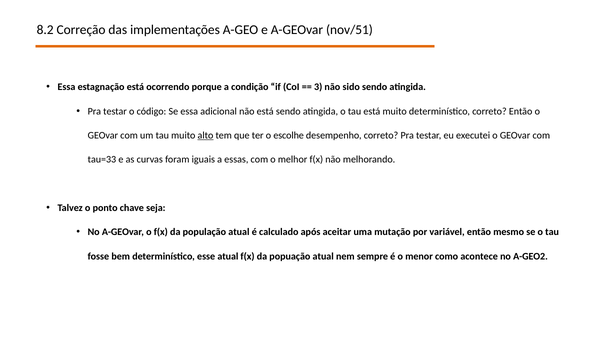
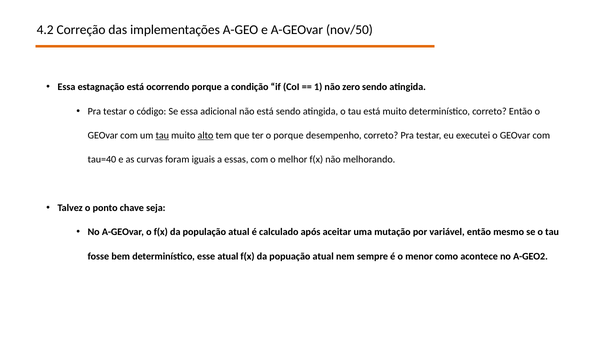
8.2: 8.2 -> 4.2
nov/51: nov/51 -> nov/50
3: 3 -> 1
sido: sido -> zero
tau at (162, 135) underline: none -> present
o escolhe: escolhe -> porque
tau=33: tau=33 -> tau=40
